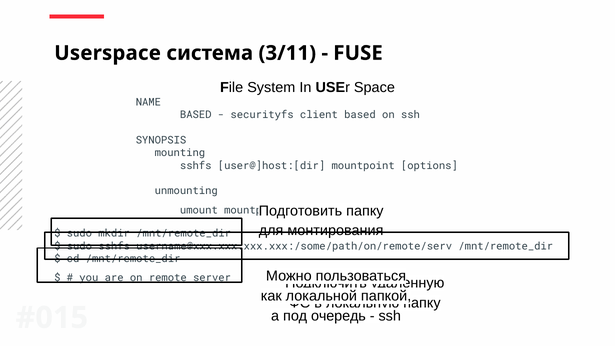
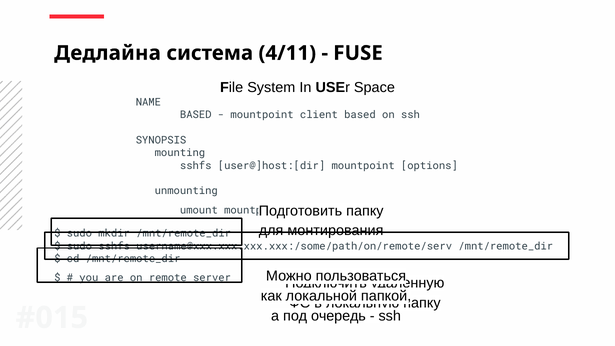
Userspace: Userspace -> Дедлайна
3/11: 3/11 -> 4/11
securityfs at (262, 115): securityfs -> mountpoint
